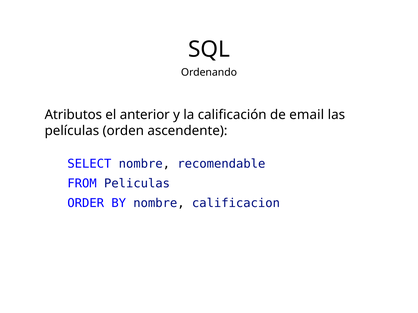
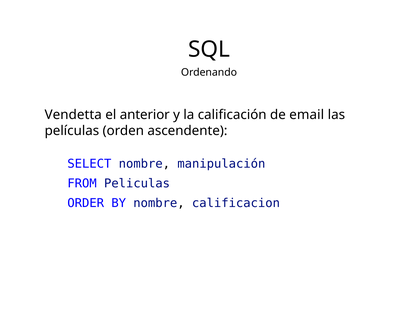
Atributos: Atributos -> Vendetta
recomendable: recomendable -> manipulación
